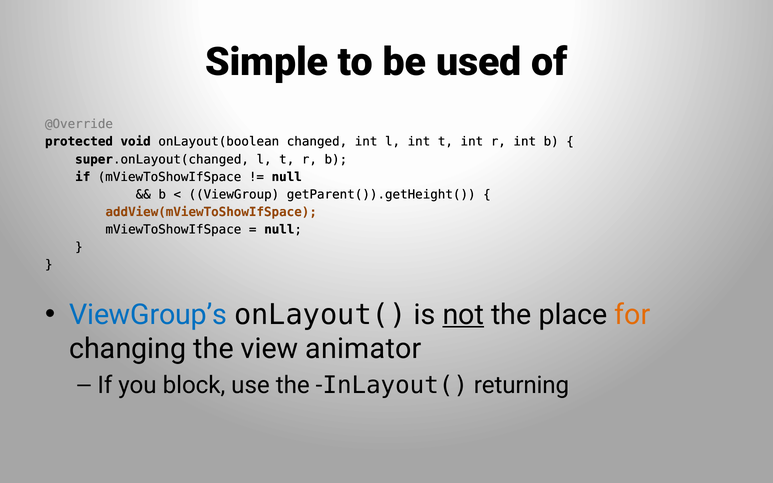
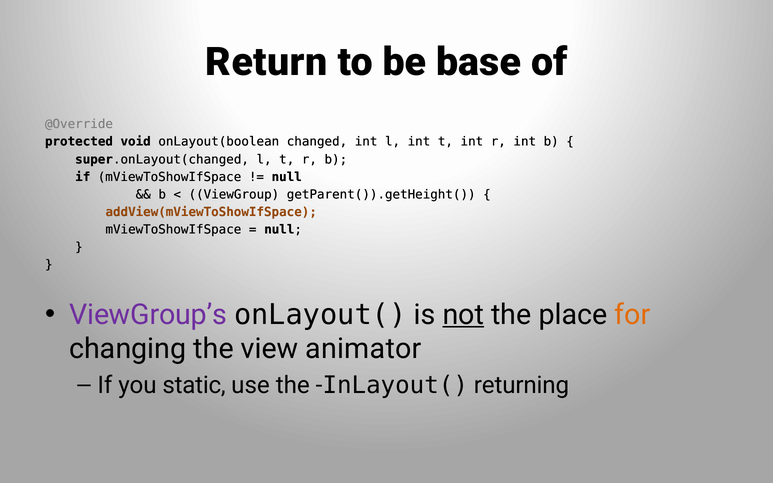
Simple: Simple -> Return
used: used -> base
ViewGroup’s colour: blue -> purple
block: block -> static
